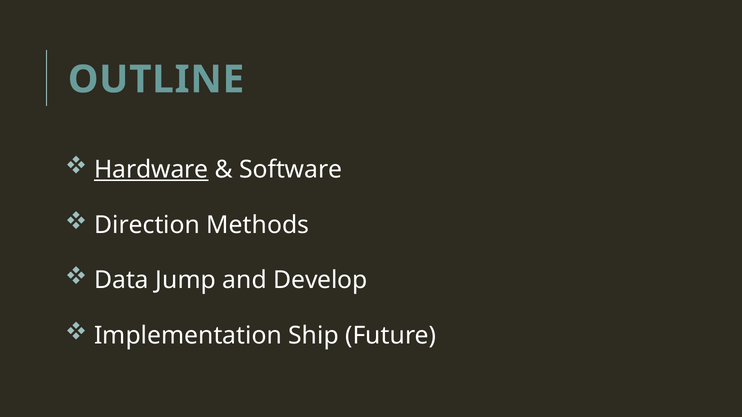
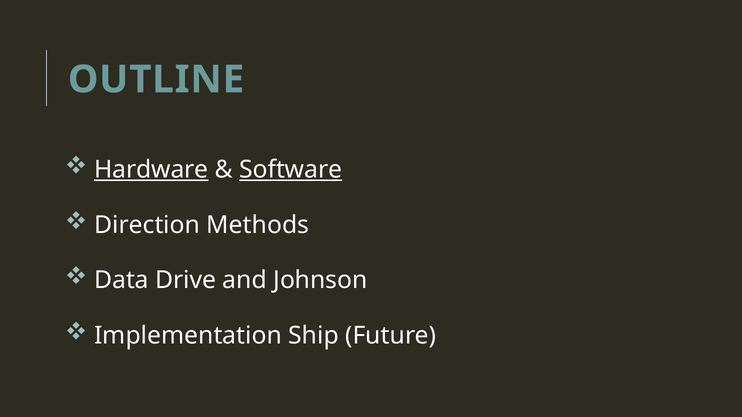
Software underline: none -> present
Jump: Jump -> Drive
Develop: Develop -> Johnson
